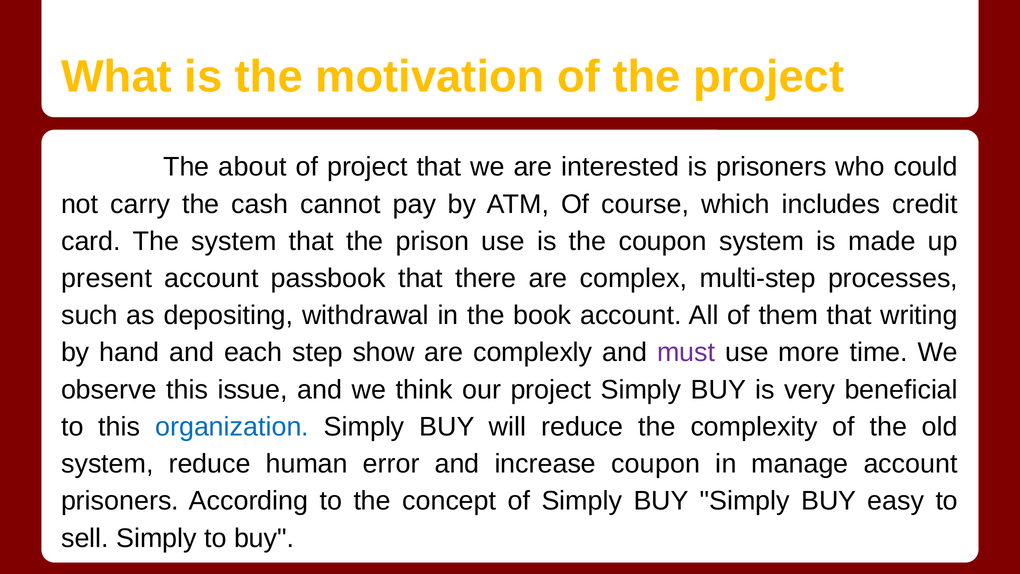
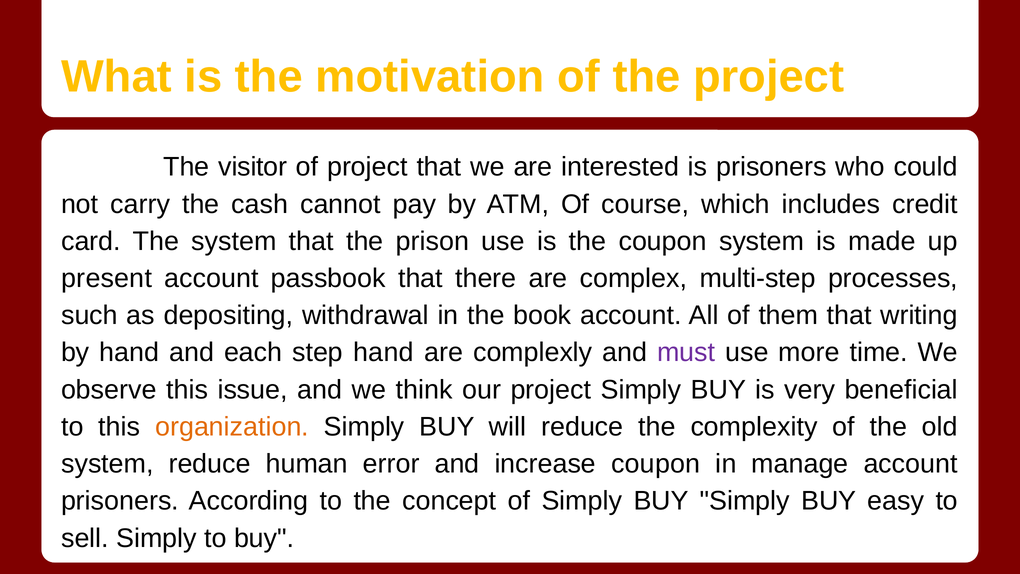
about: about -> visitor
step show: show -> hand
organization colour: blue -> orange
